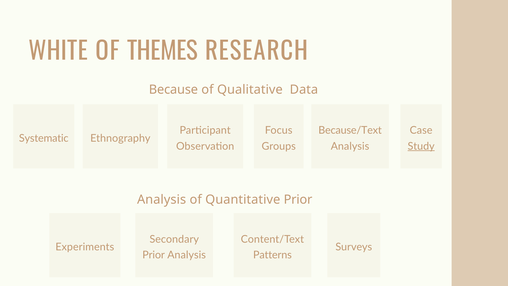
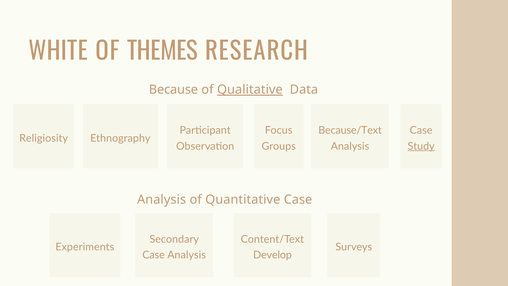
Qualitative underline: none -> present
Systematic: Systematic -> Religiosity
Quantitative Prior: Prior -> Case
Prior at (154, 255): Prior -> Case
Patterns: Patterns -> Develop
